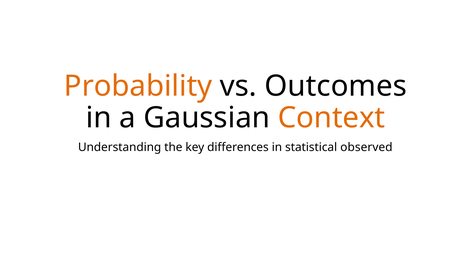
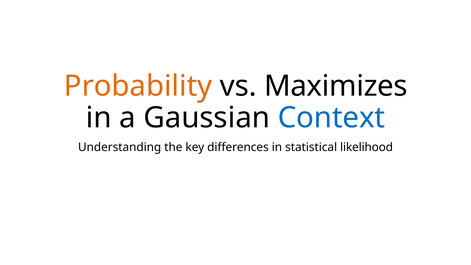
Outcomes: Outcomes -> Maximizes
Context colour: orange -> blue
observed: observed -> likelihood
